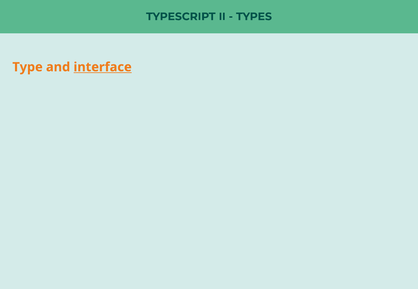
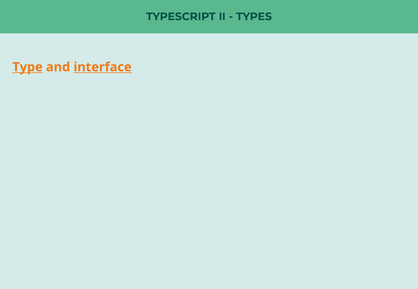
Type underline: none -> present
